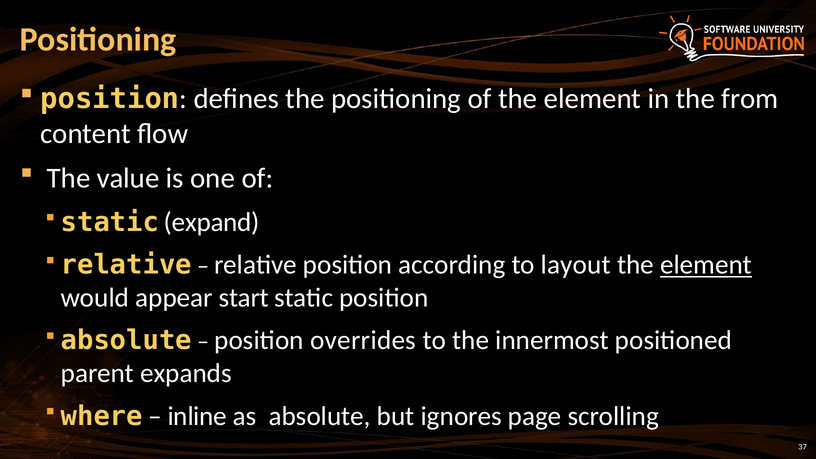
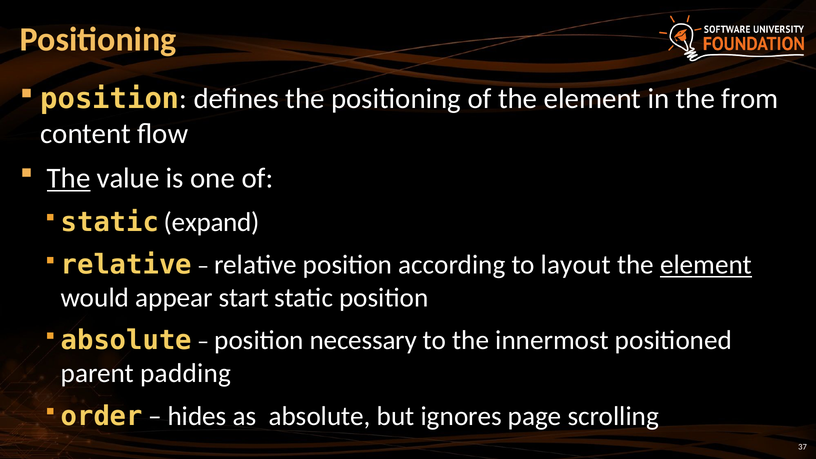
The at (69, 178) underline: none -> present
overrides: overrides -> necessary
expands: expands -> padding
where: where -> order
inline: inline -> hides
